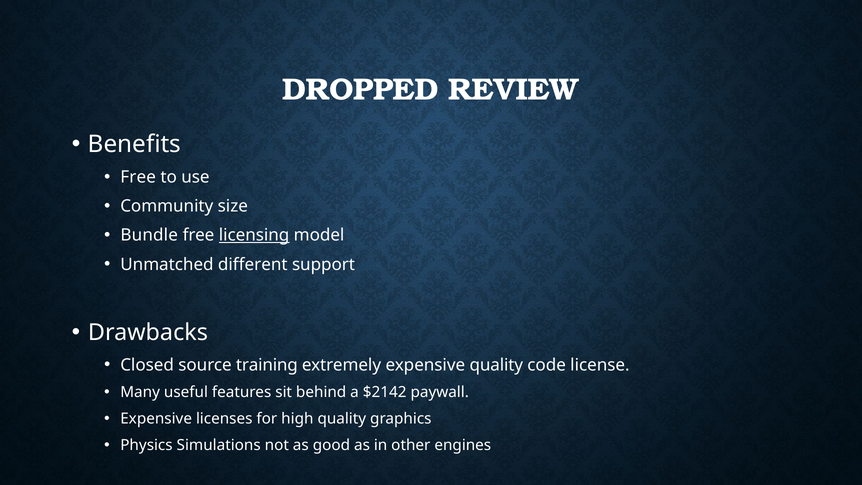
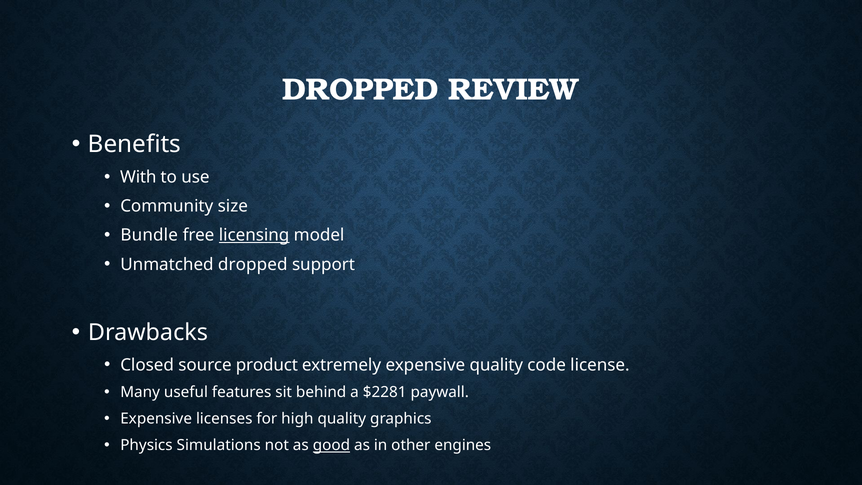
Free at (138, 177): Free -> With
Unmatched different: different -> dropped
training: training -> product
$2142: $2142 -> $2281
good underline: none -> present
